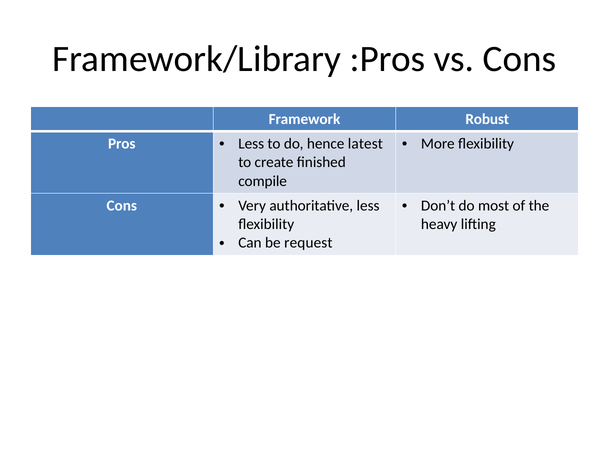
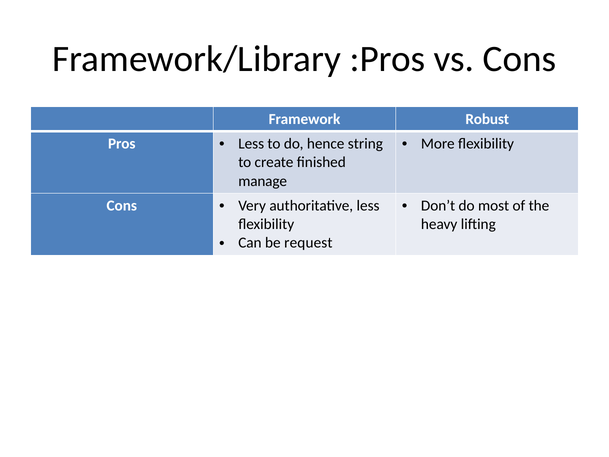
latest: latest -> string
compile: compile -> manage
